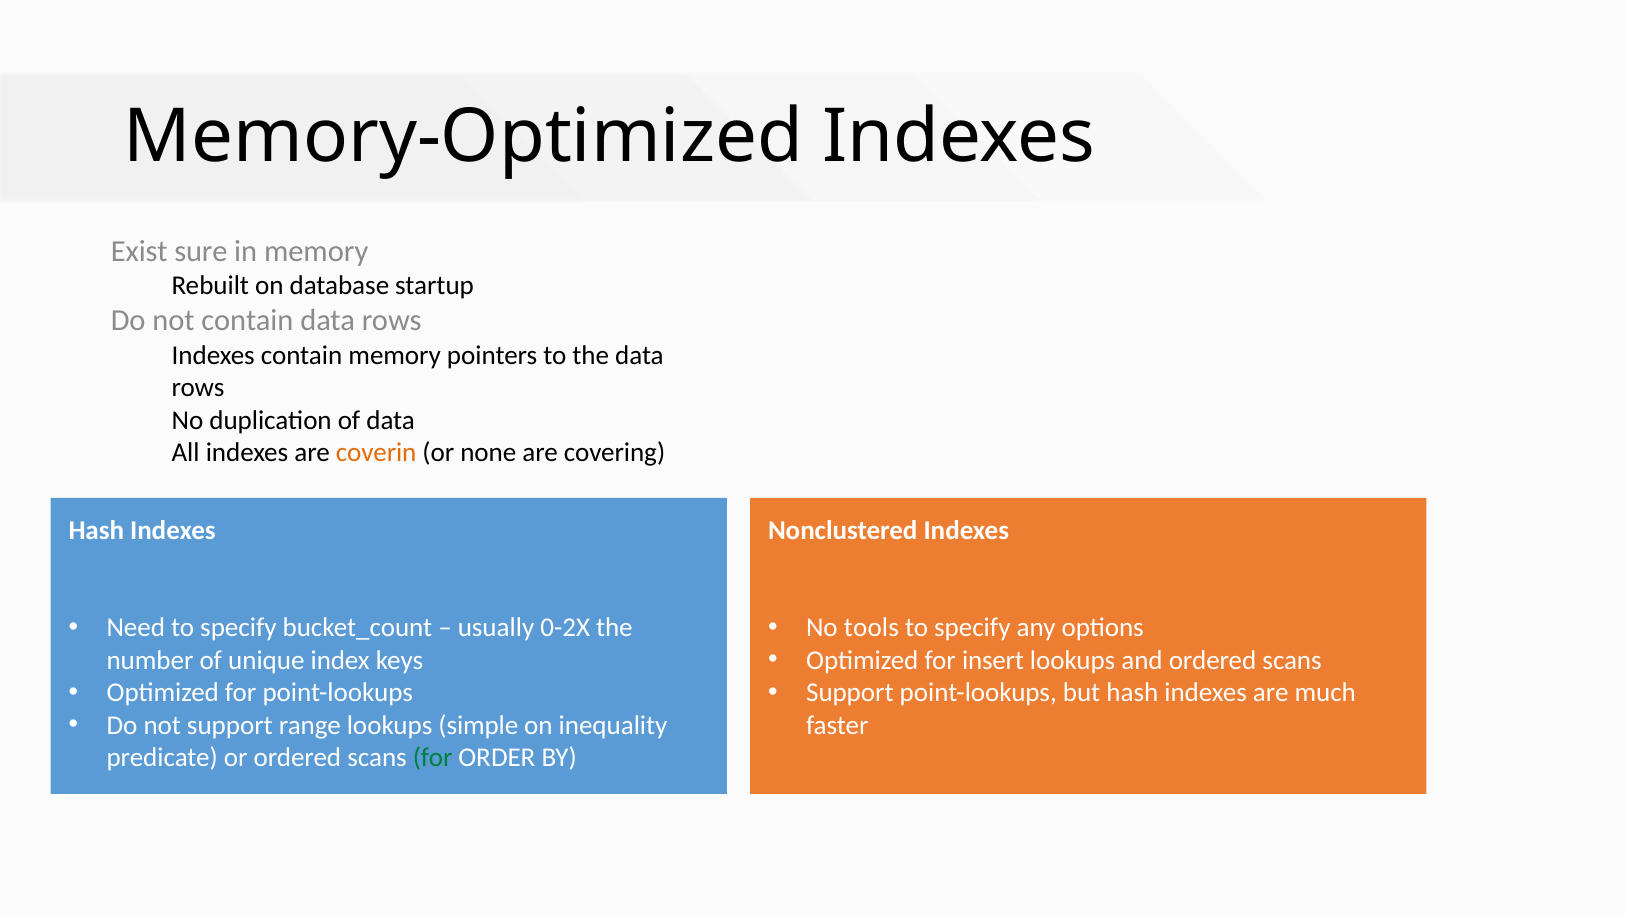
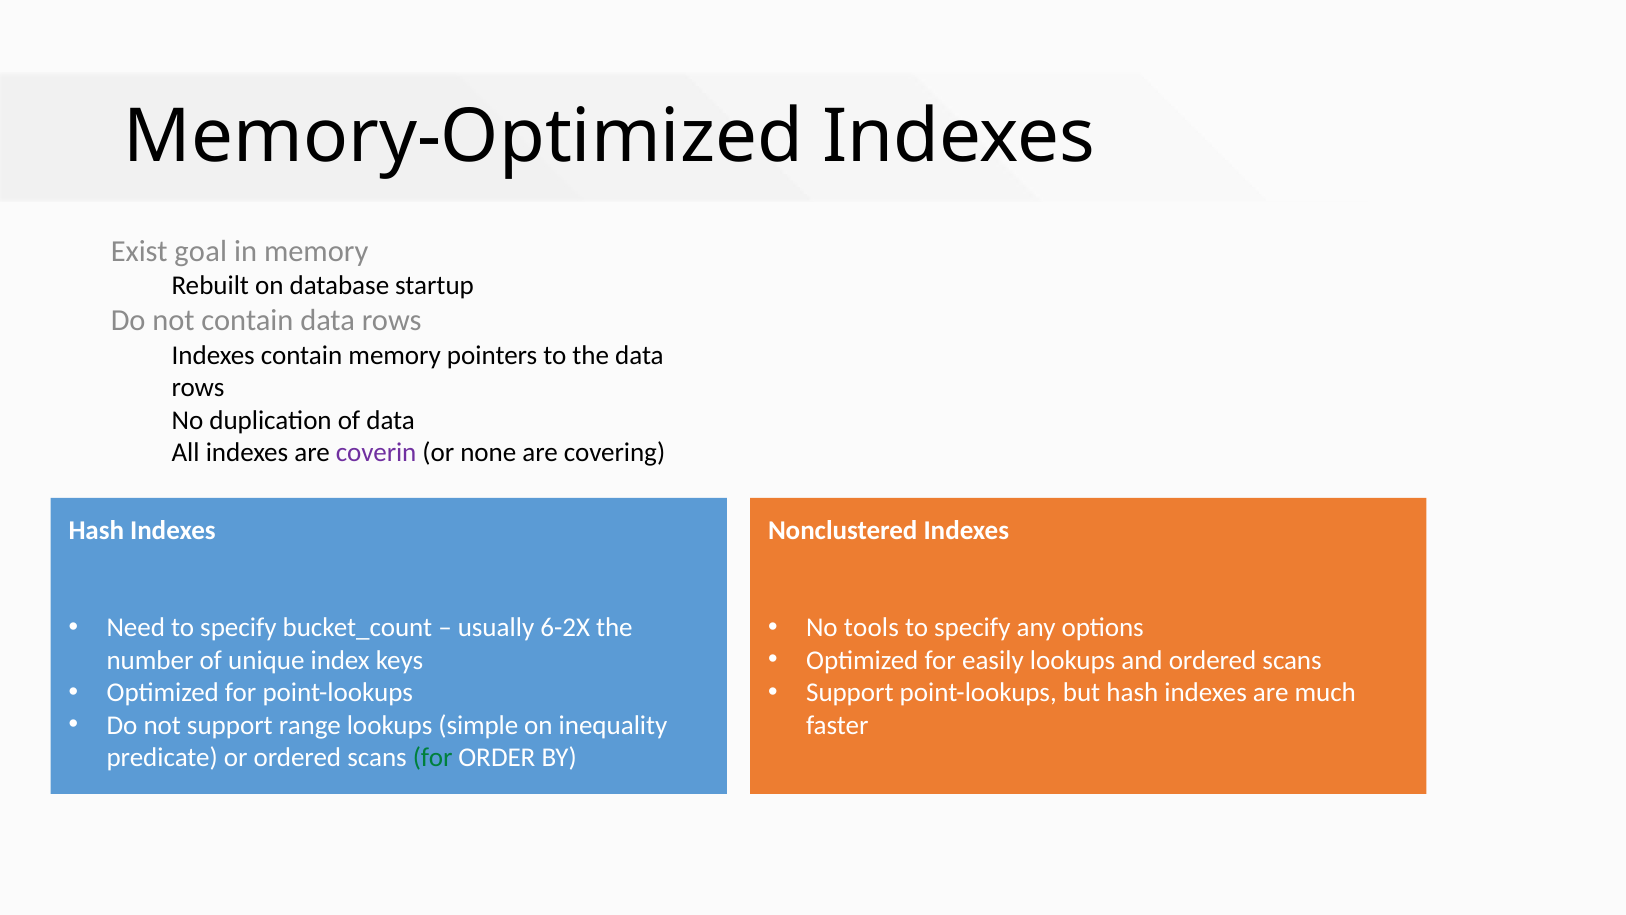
sure: sure -> goal
coverin colour: orange -> purple
0-2X: 0-2X -> 6-2X
insert: insert -> easily
